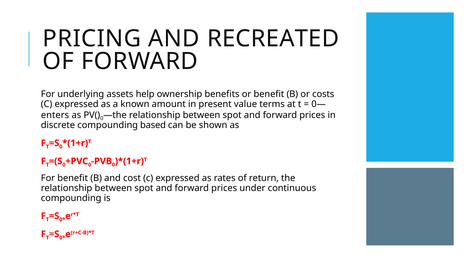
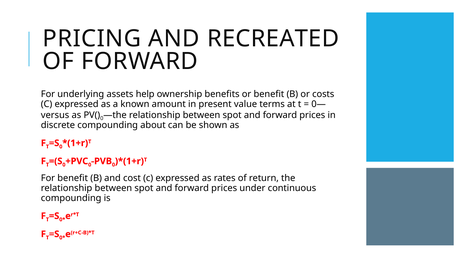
enters: enters -> versus
based: based -> about
